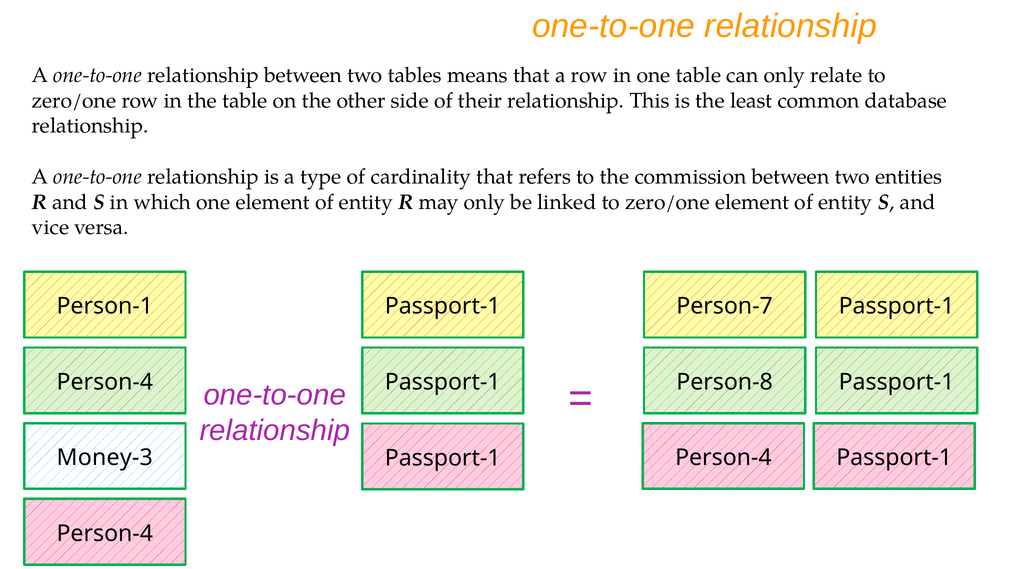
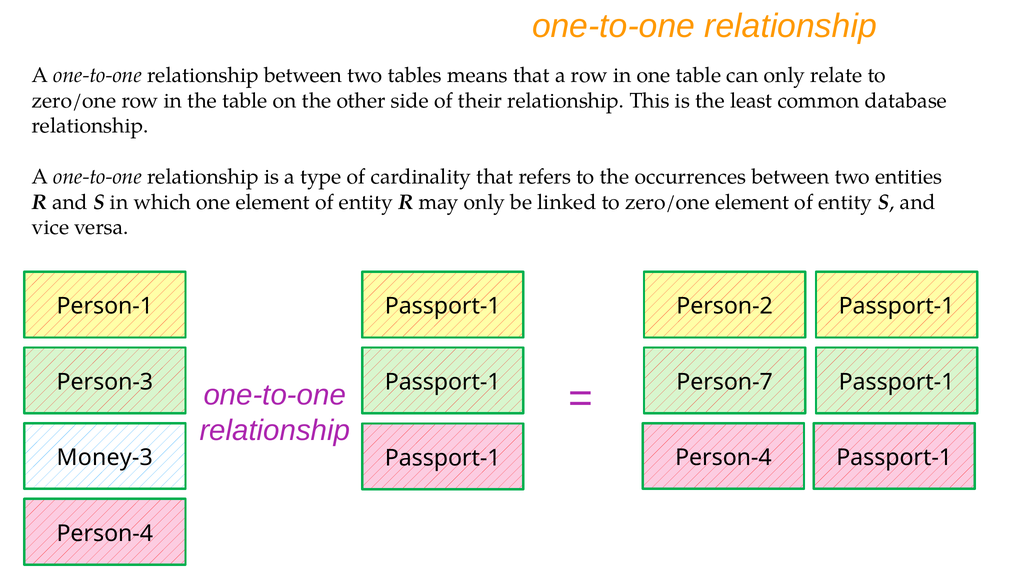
commission: commission -> occurrences
Person-7: Person-7 -> Person-2
Person-4 at (105, 382): Person-4 -> Person-3
Person-8: Person-8 -> Person-7
